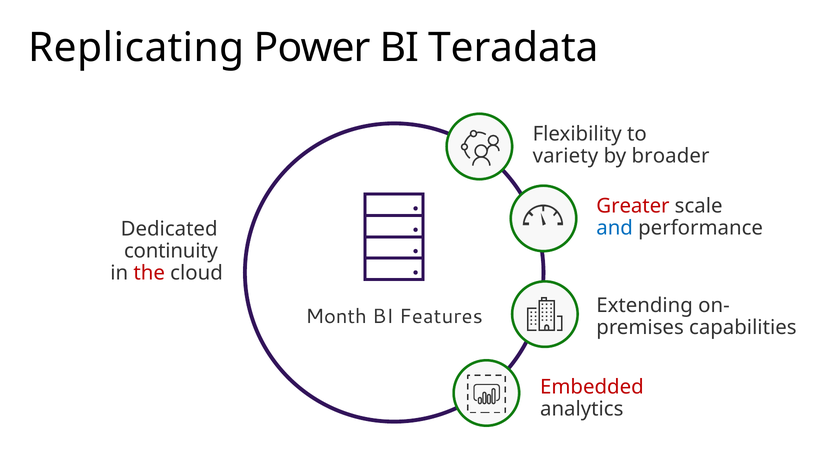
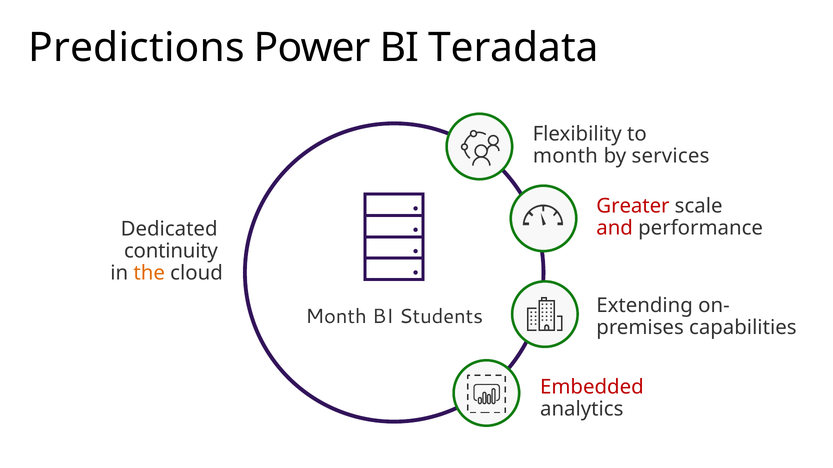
Replicating: Replicating -> Predictions
variety at (565, 156): variety -> month
broader: broader -> services
and colour: blue -> red
the colour: red -> orange
Features: Features -> Students
